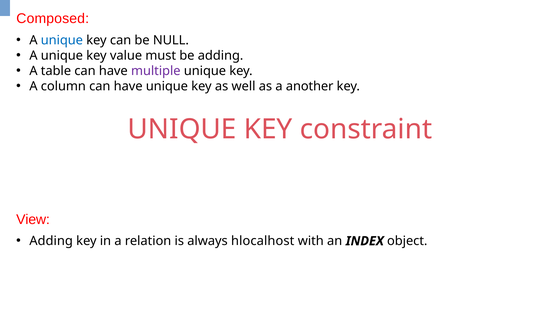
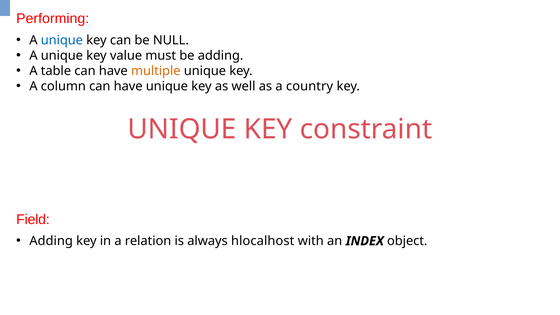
Composed: Composed -> Performing
multiple colour: purple -> orange
another: another -> country
View: View -> Field
